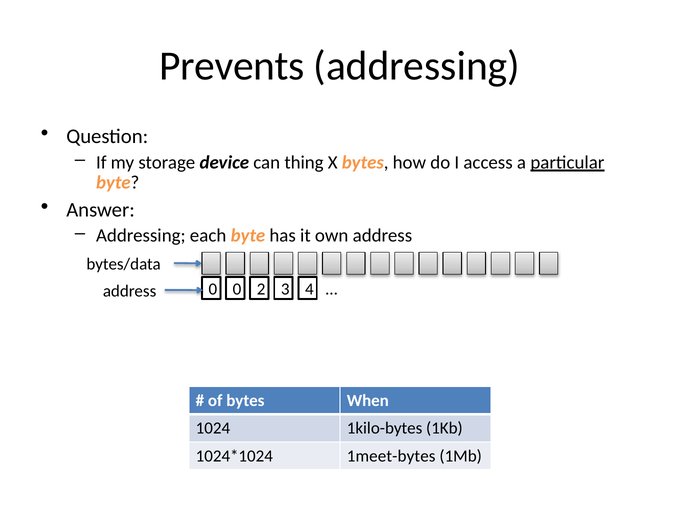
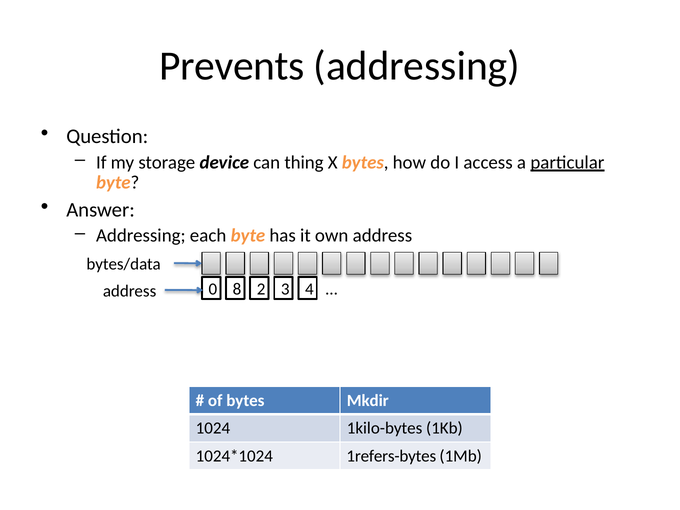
0 0: 0 -> 8
When: When -> Mkdir
1meet-bytes: 1meet-bytes -> 1refers-bytes
